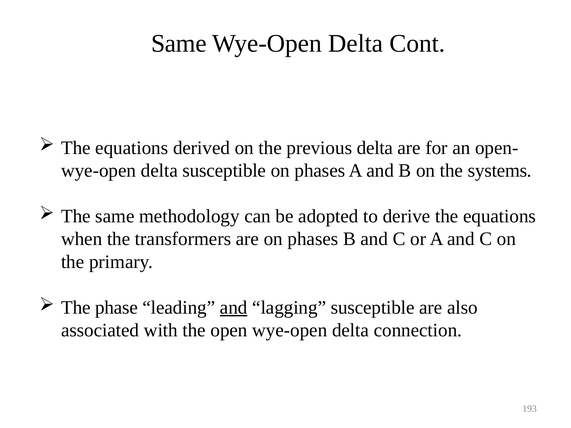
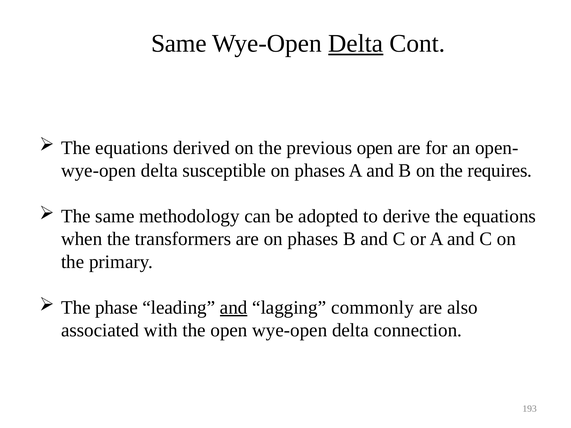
Delta at (356, 44) underline: none -> present
previous delta: delta -> open
systems: systems -> requires
lagging susceptible: susceptible -> commonly
